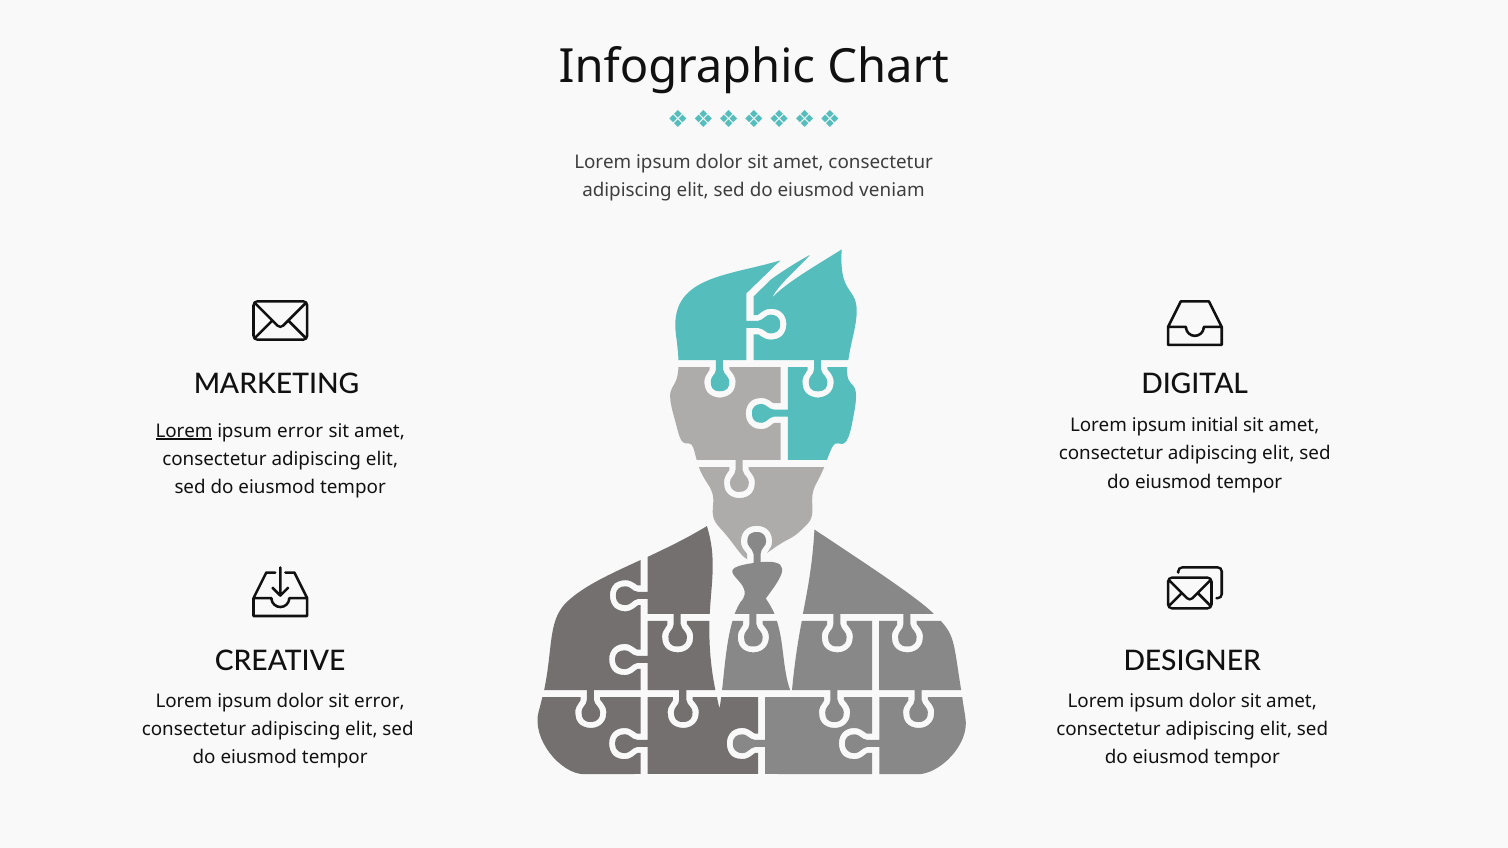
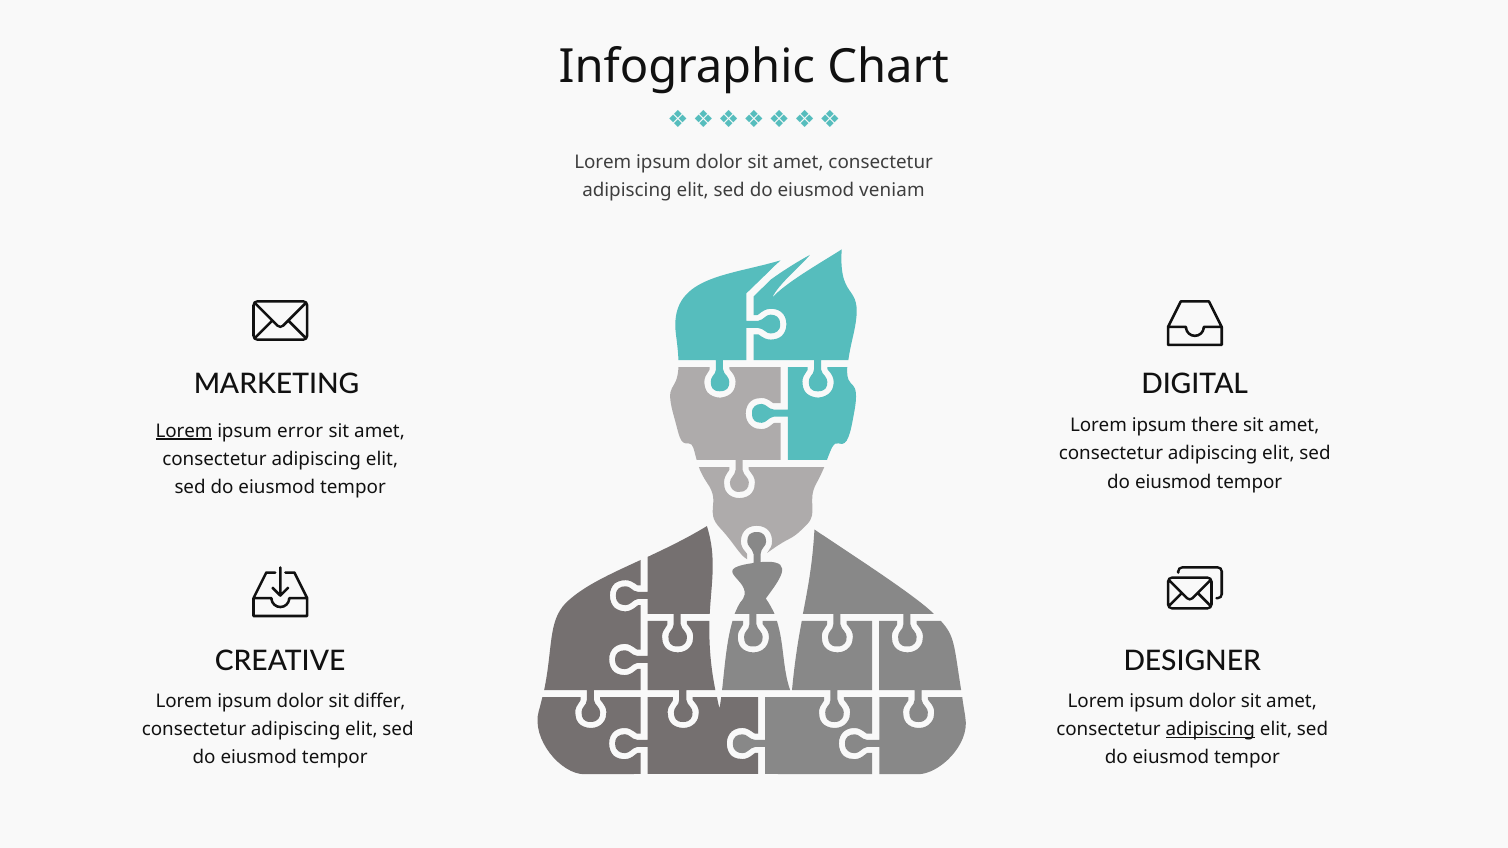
initial: initial -> there
sit error: error -> differ
adipiscing at (1210, 730) underline: none -> present
